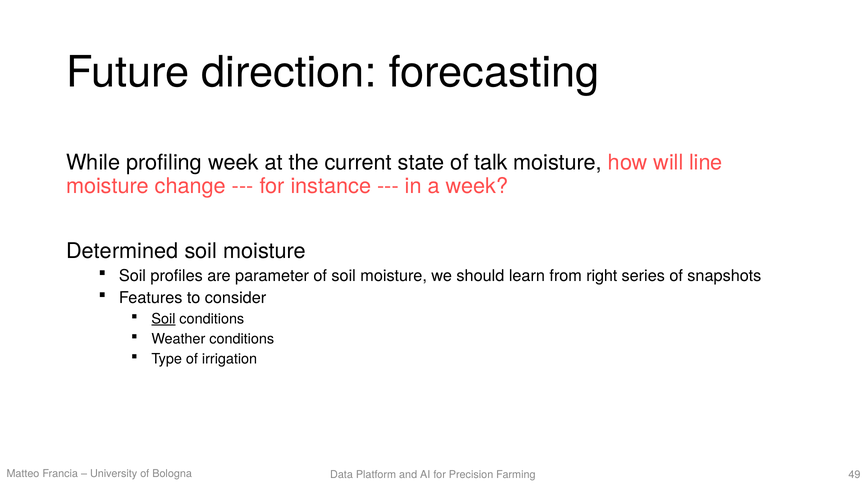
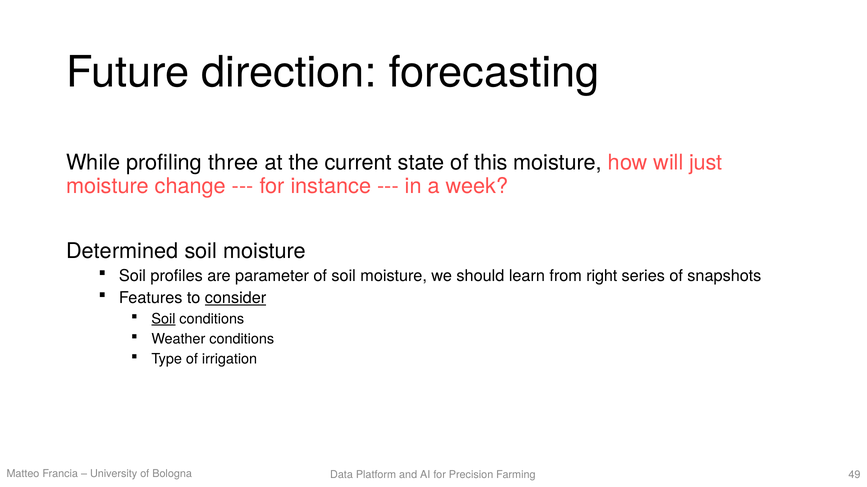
profiling week: week -> three
talk: talk -> this
line: line -> just
consider underline: none -> present
